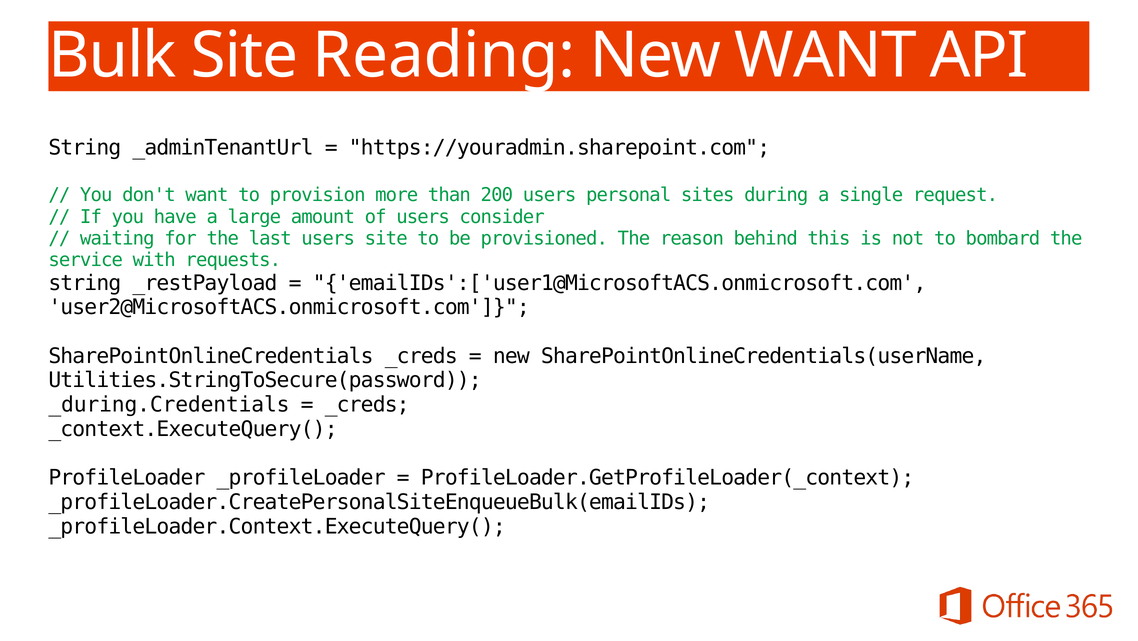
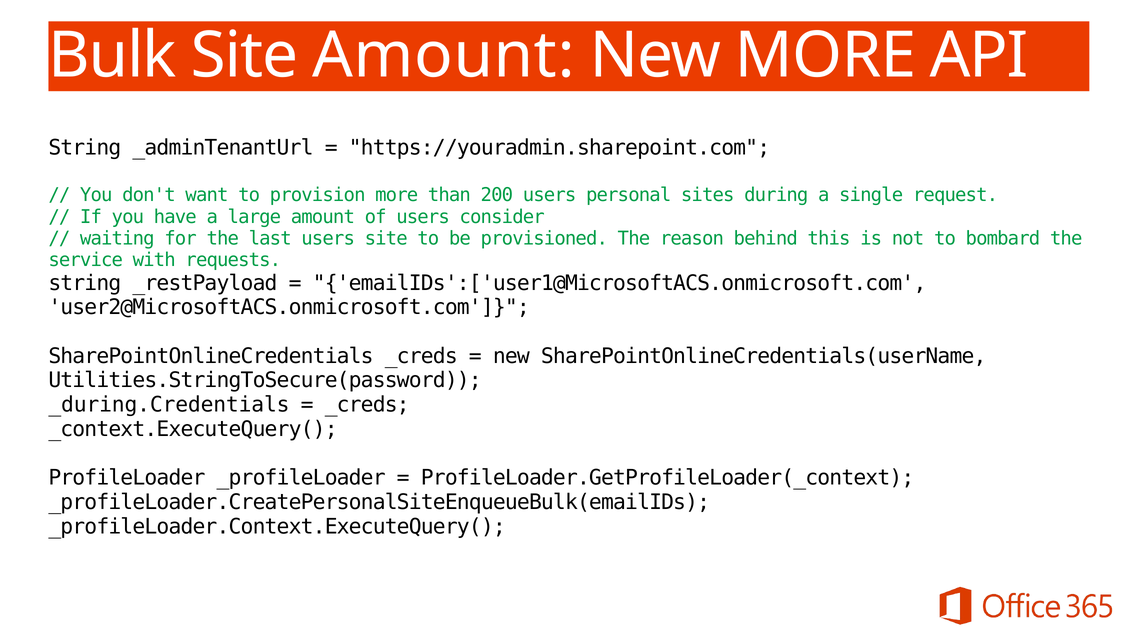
Site Reading: Reading -> Amount
New WANT: WANT -> MORE
